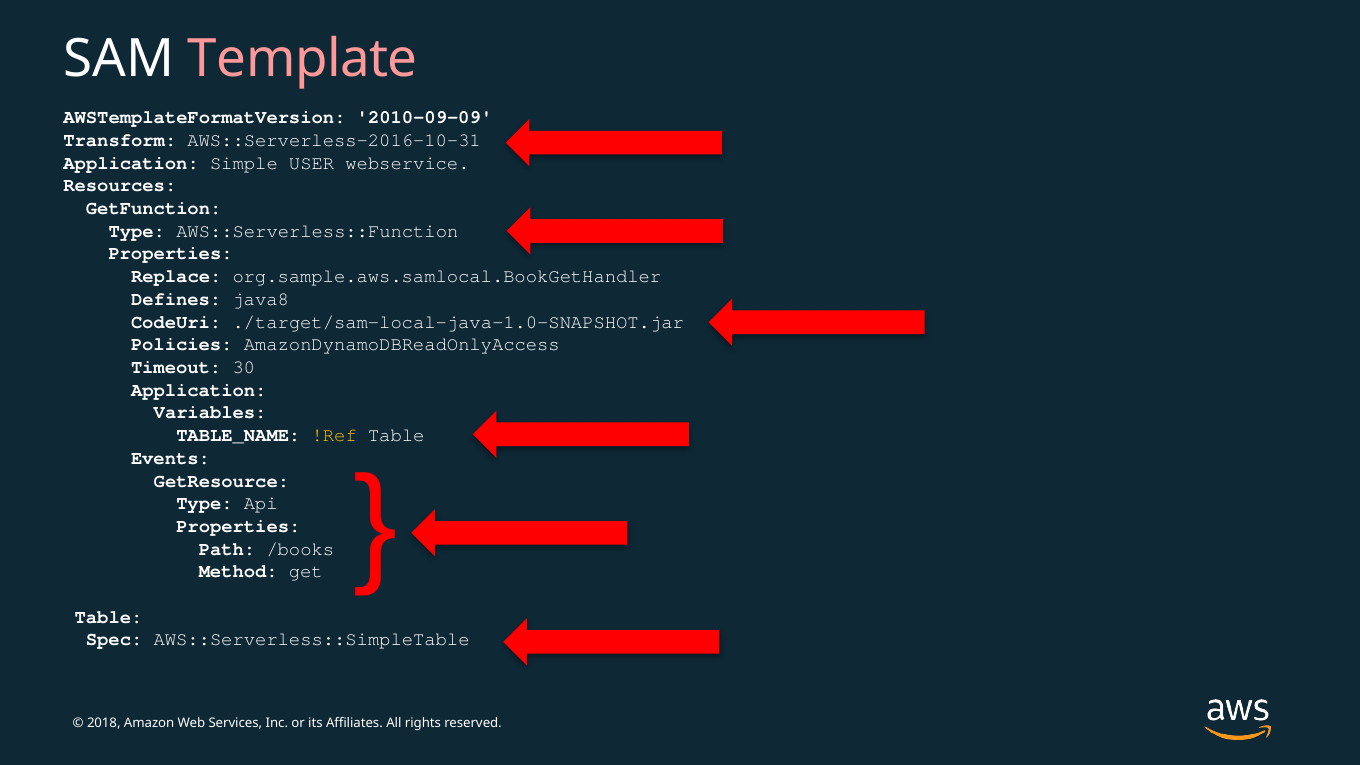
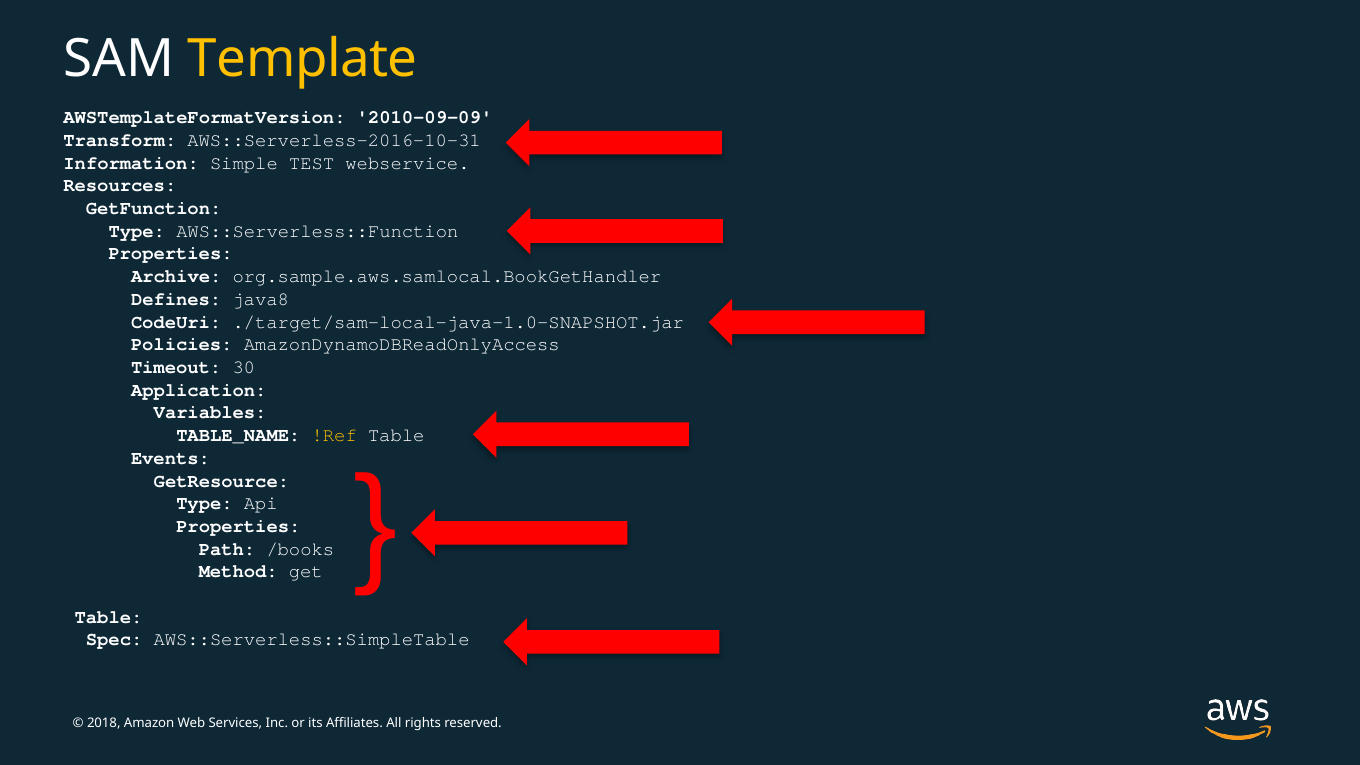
Template colour: pink -> yellow
Application at (131, 163): Application -> Information
USER: USER -> TEST
Replace: Replace -> Archive
